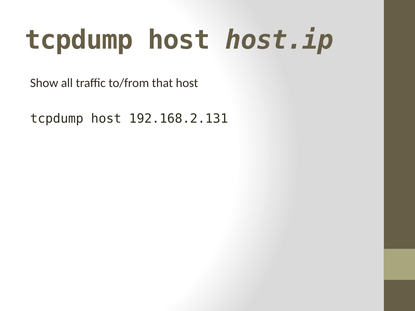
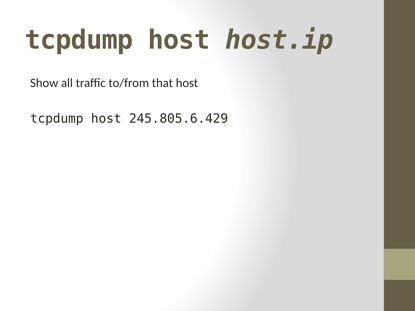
192.168.2.131: 192.168.2.131 -> 245.805.6.429
